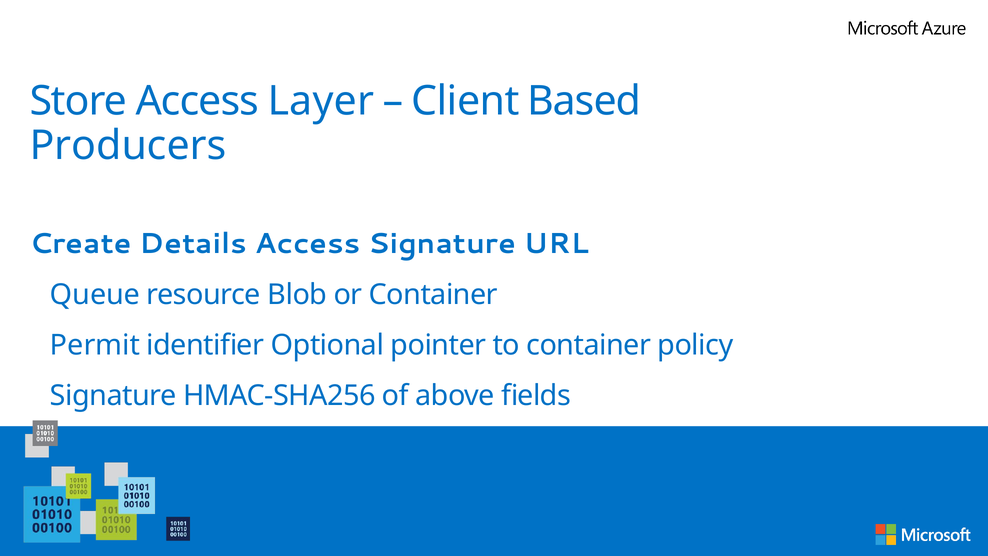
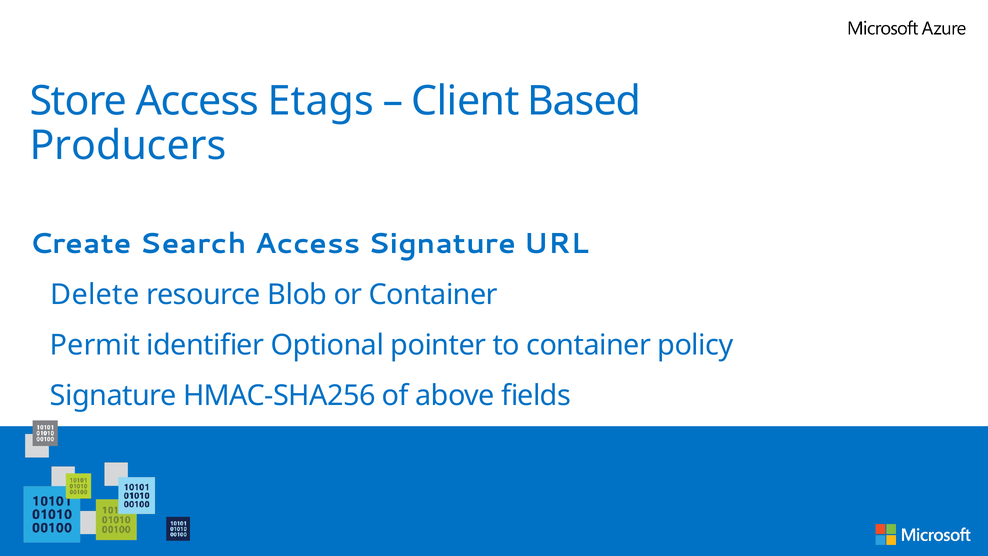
Layer: Layer -> Etags
Details: Details -> Search
Queue: Queue -> Delete
